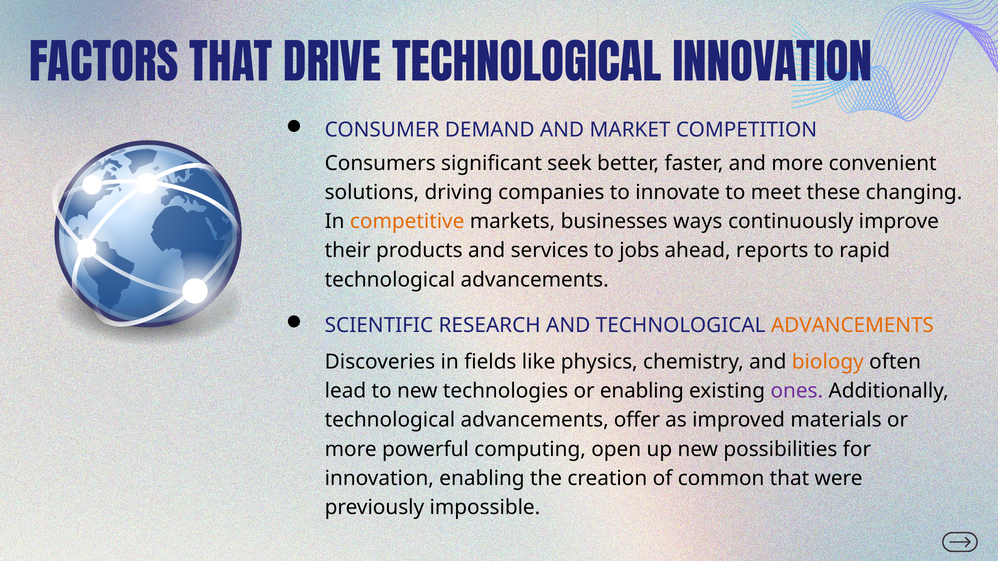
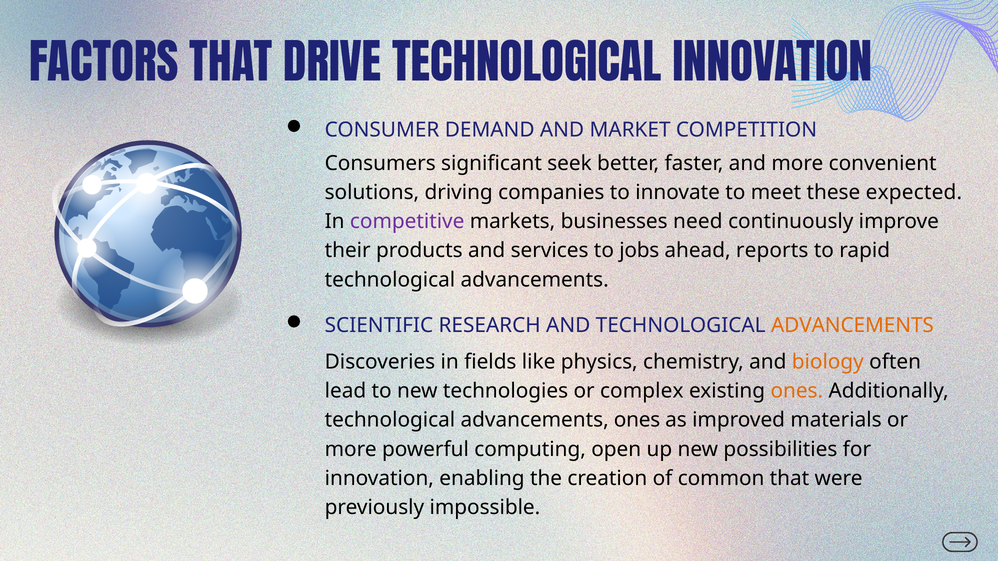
changing: changing -> expected
competitive colour: orange -> purple
ways: ways -> need
or enabling: enabling -> complex
ones at (797, 391) colour: purple -> orange
advancements offer: offer -> ones
